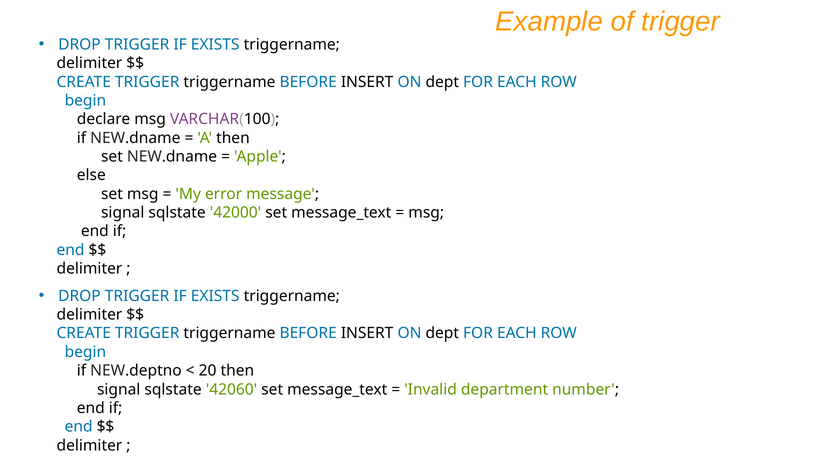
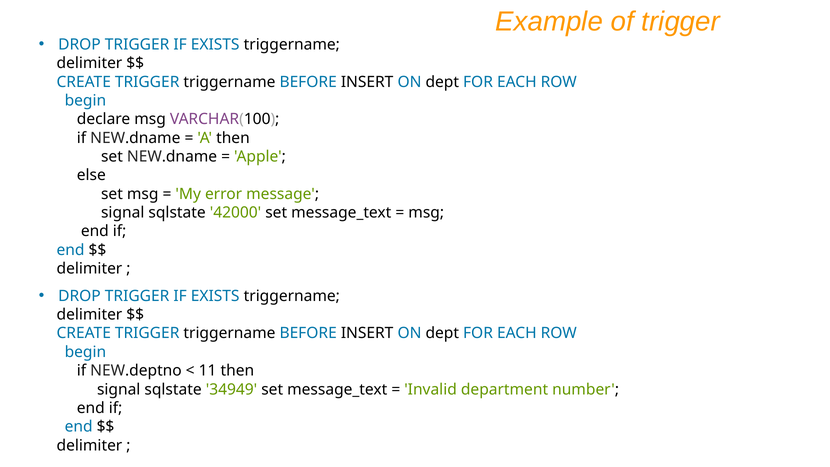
20: 20 -> 11
42060: 42060 -> 34949
